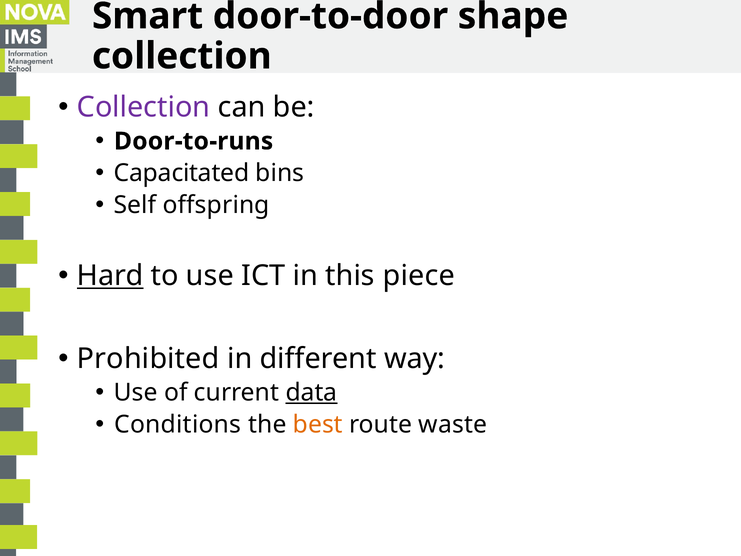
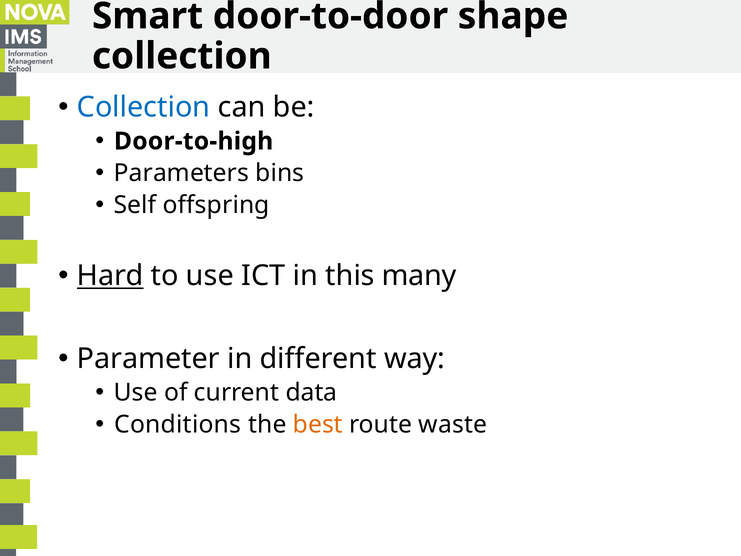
Collection at (144, 107) colour: purple -> blue
Door-to-runs: Door-to-runs -> Door-to-high
Capacitated: Capacitated -> Parameters
piece: piece -> many
Prohibited: Prohibited -> Parameter
data underline: present -> none
